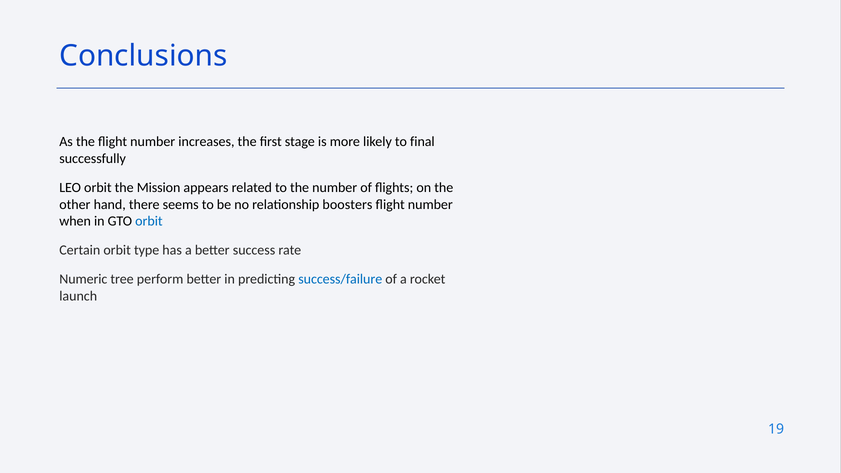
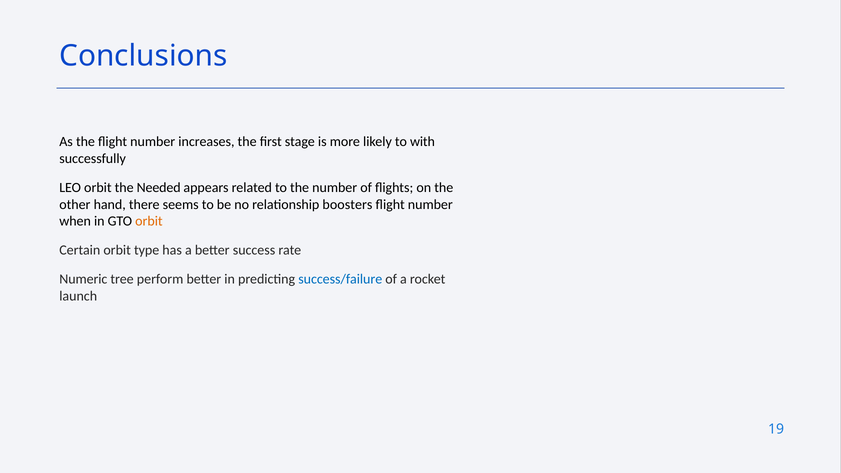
final: final -> with
Mission: Mission -> Needed
orbit at (149, 221) colour: blue -> orange
